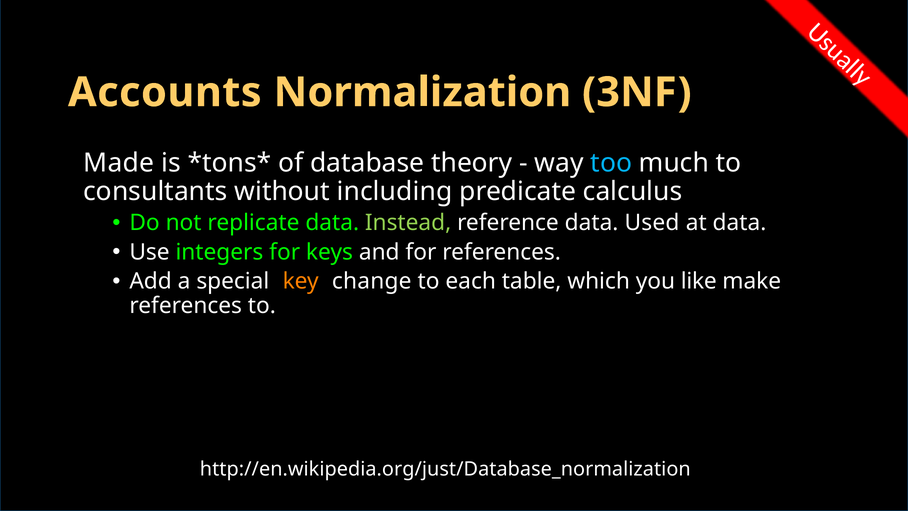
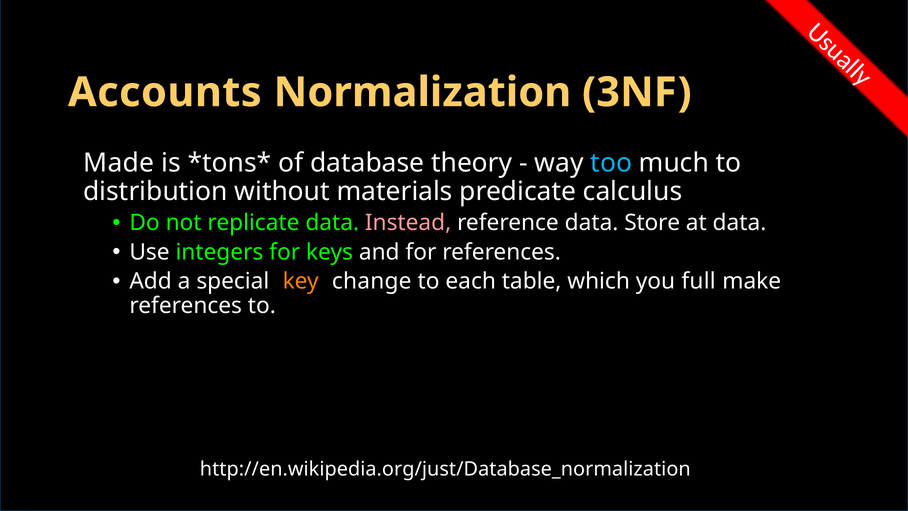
consultants: consultants -> distribution
including: including -> materials
Instead colour: light green -> pink
Used: Used -> Store
like: like -> full
